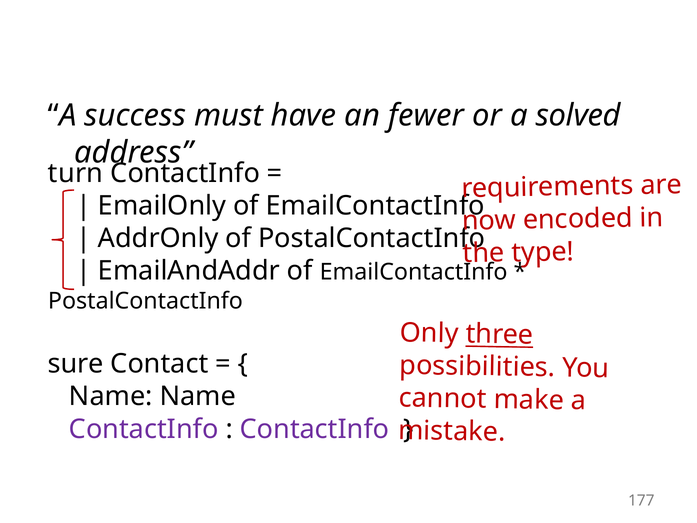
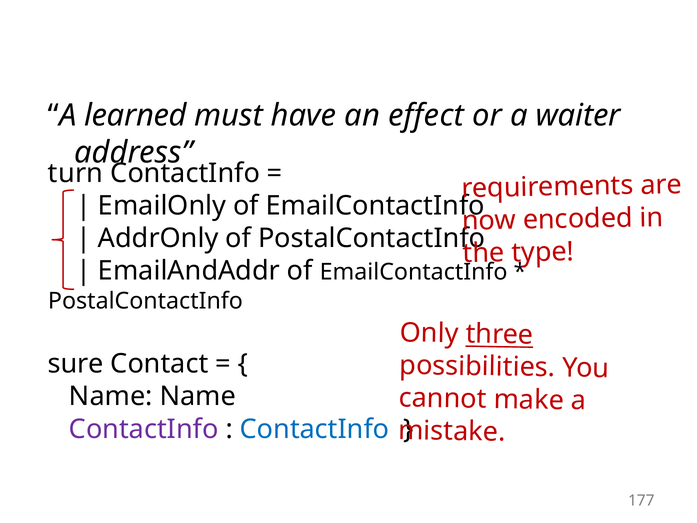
success: success -> learned
fewer: fewer -> effect
solved: solved -> waiter
ContactInfo at (315, 429) colour: purple -> blue
